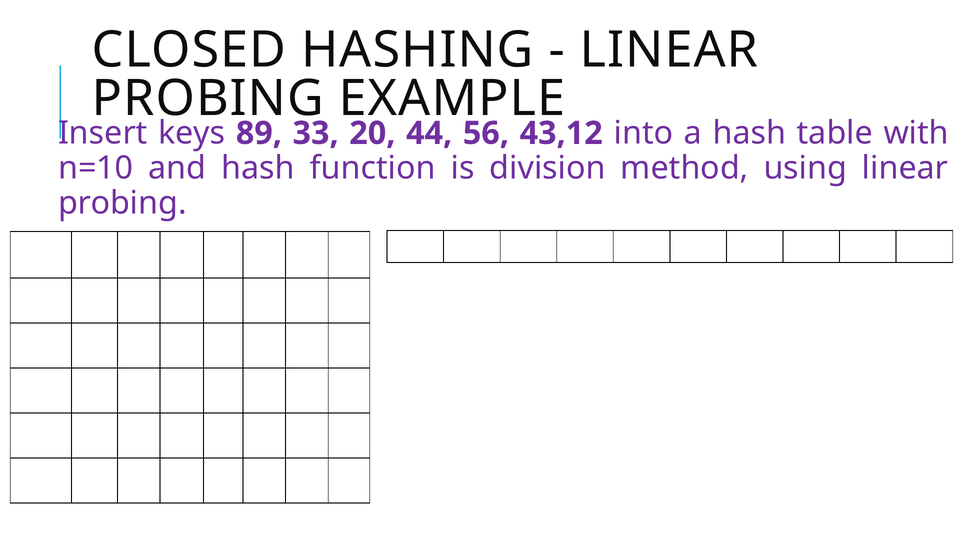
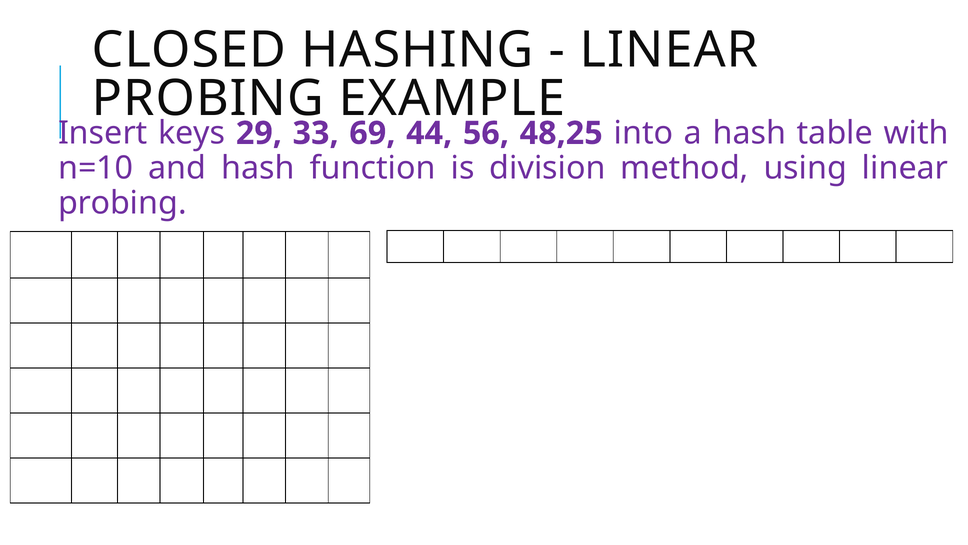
89: 89 -> 29
20: 20 -> 69
43,12: 43,12 -> 48,25
